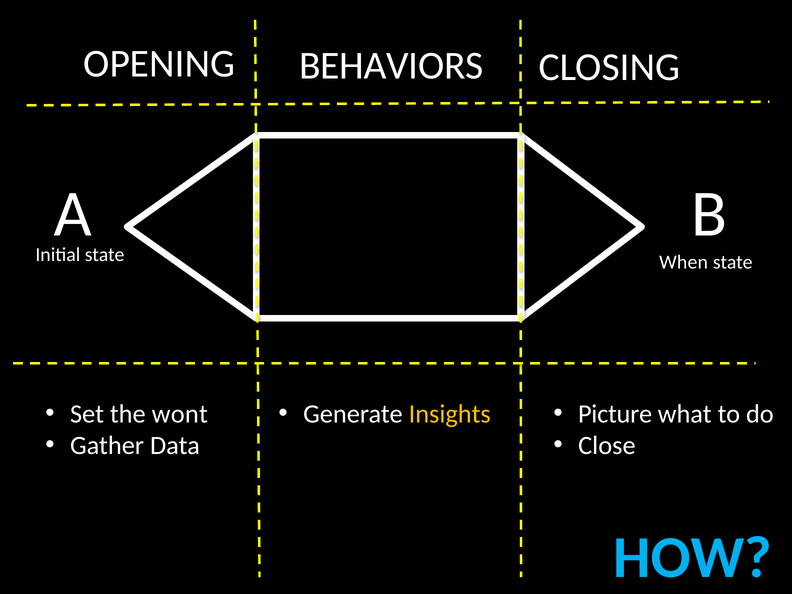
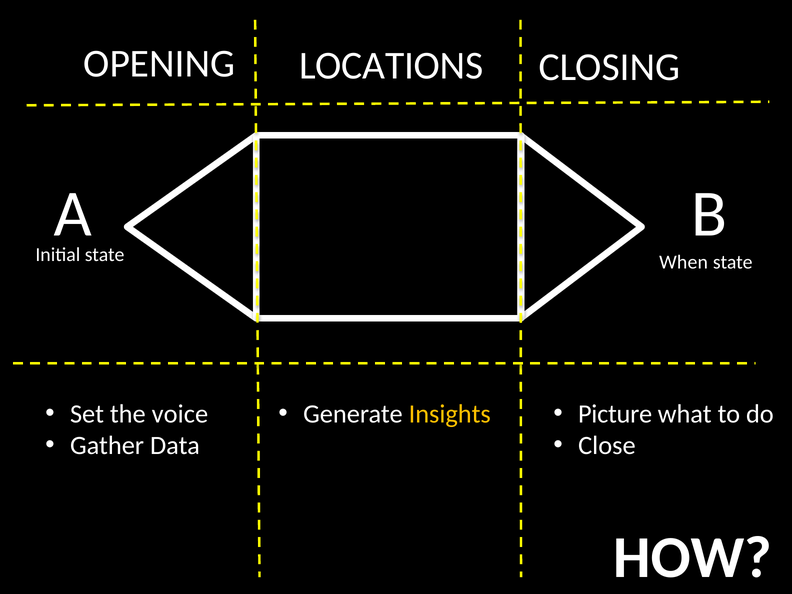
BEHAVIORS: BEHAVIORS -> LOCATIONS
wont: wont -> voice
HOW colour: light blue -> white
